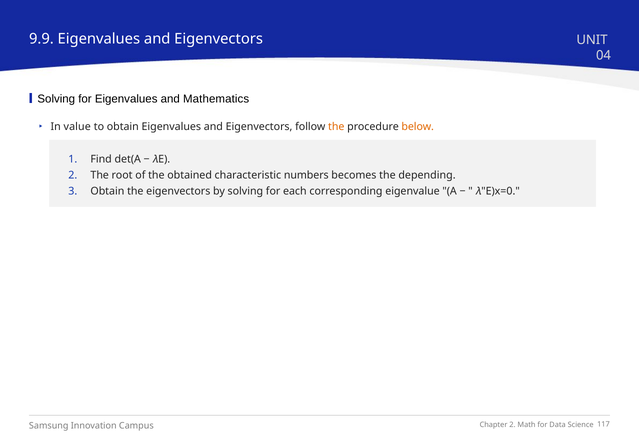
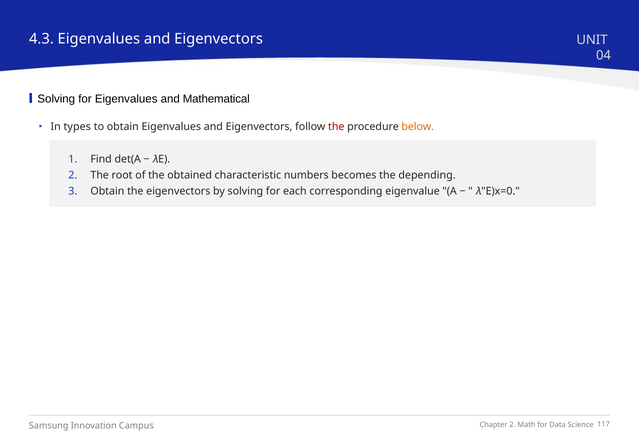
9.9: 9.9 -> 4.3
Mathematics: Mathematics -> Mathematical
value: value -> types
the at (336, 127) colour: orange -> red
